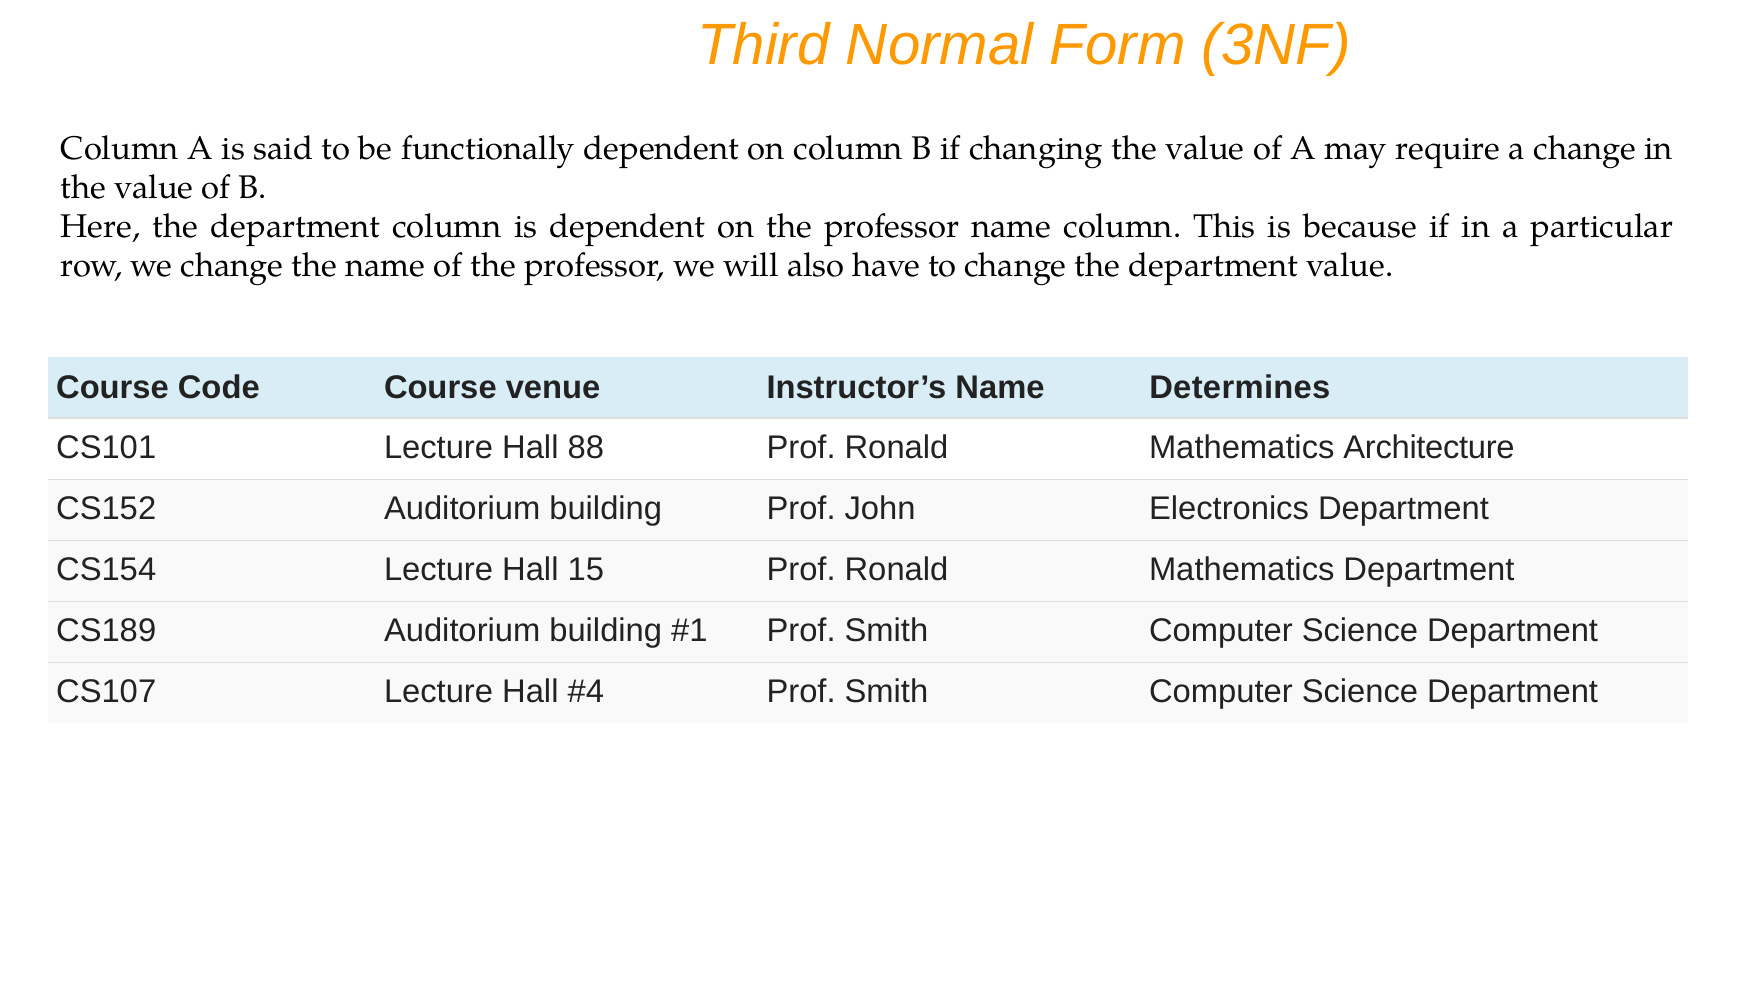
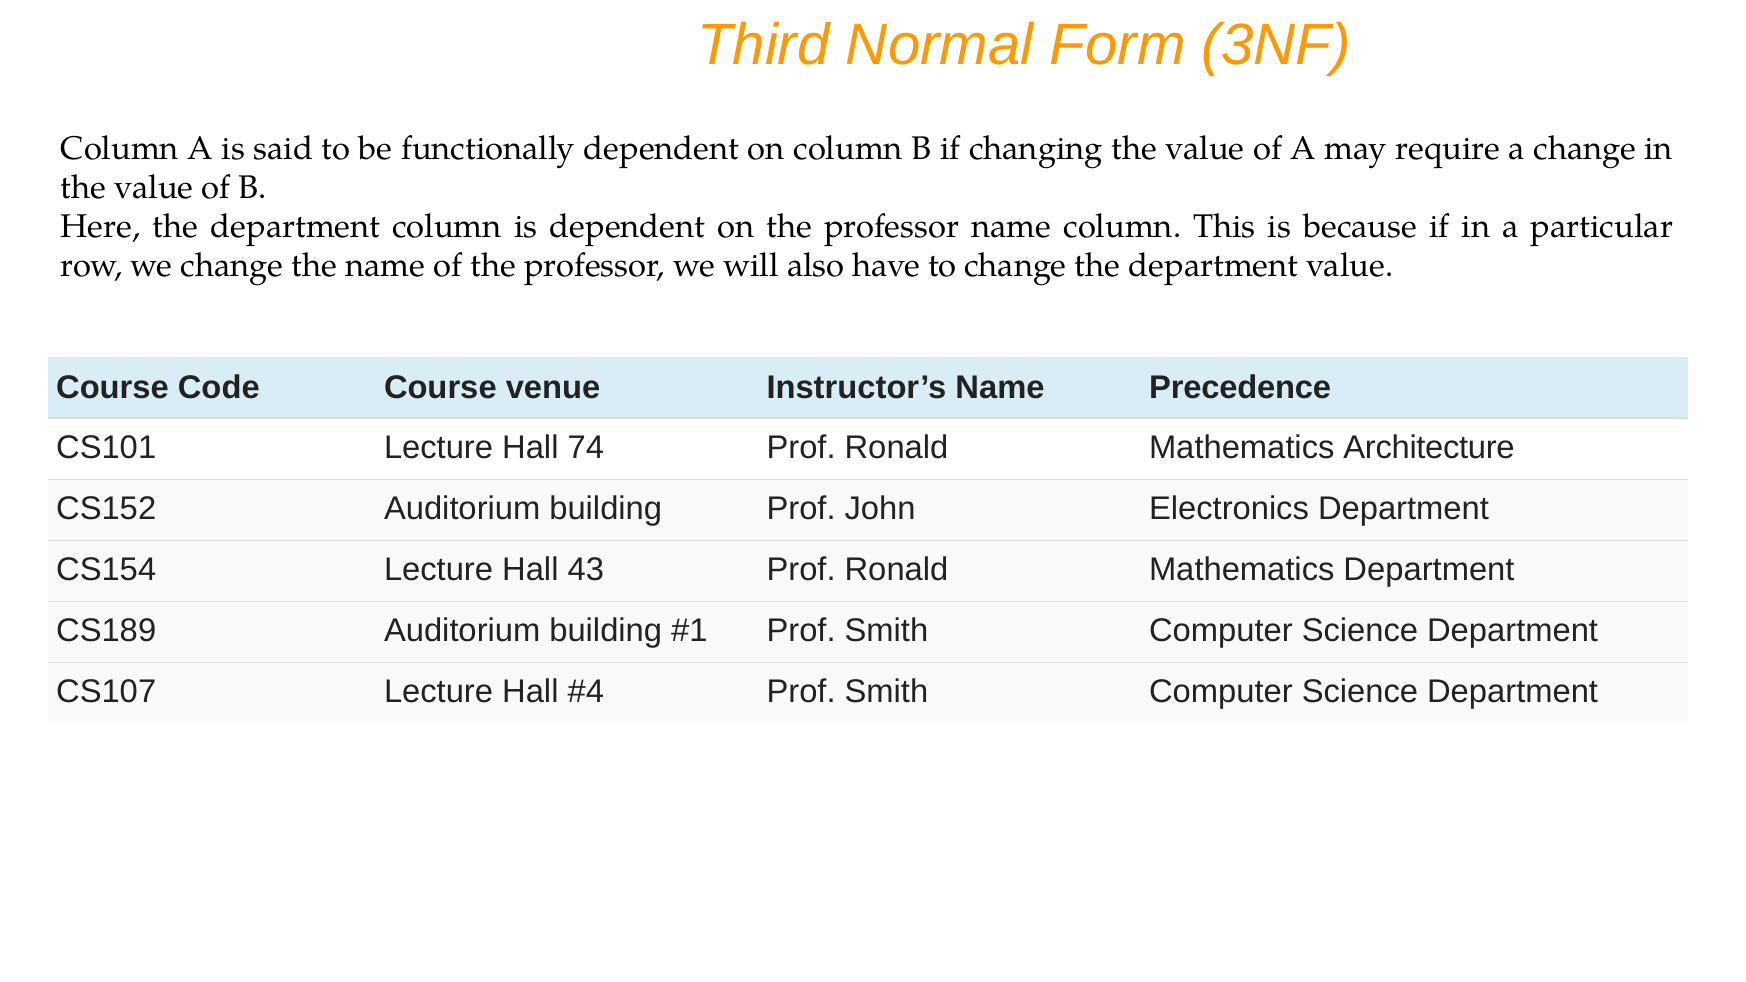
Determines: Determines -> Precedence
88: 88 -> 74
15: 15 -> 43
